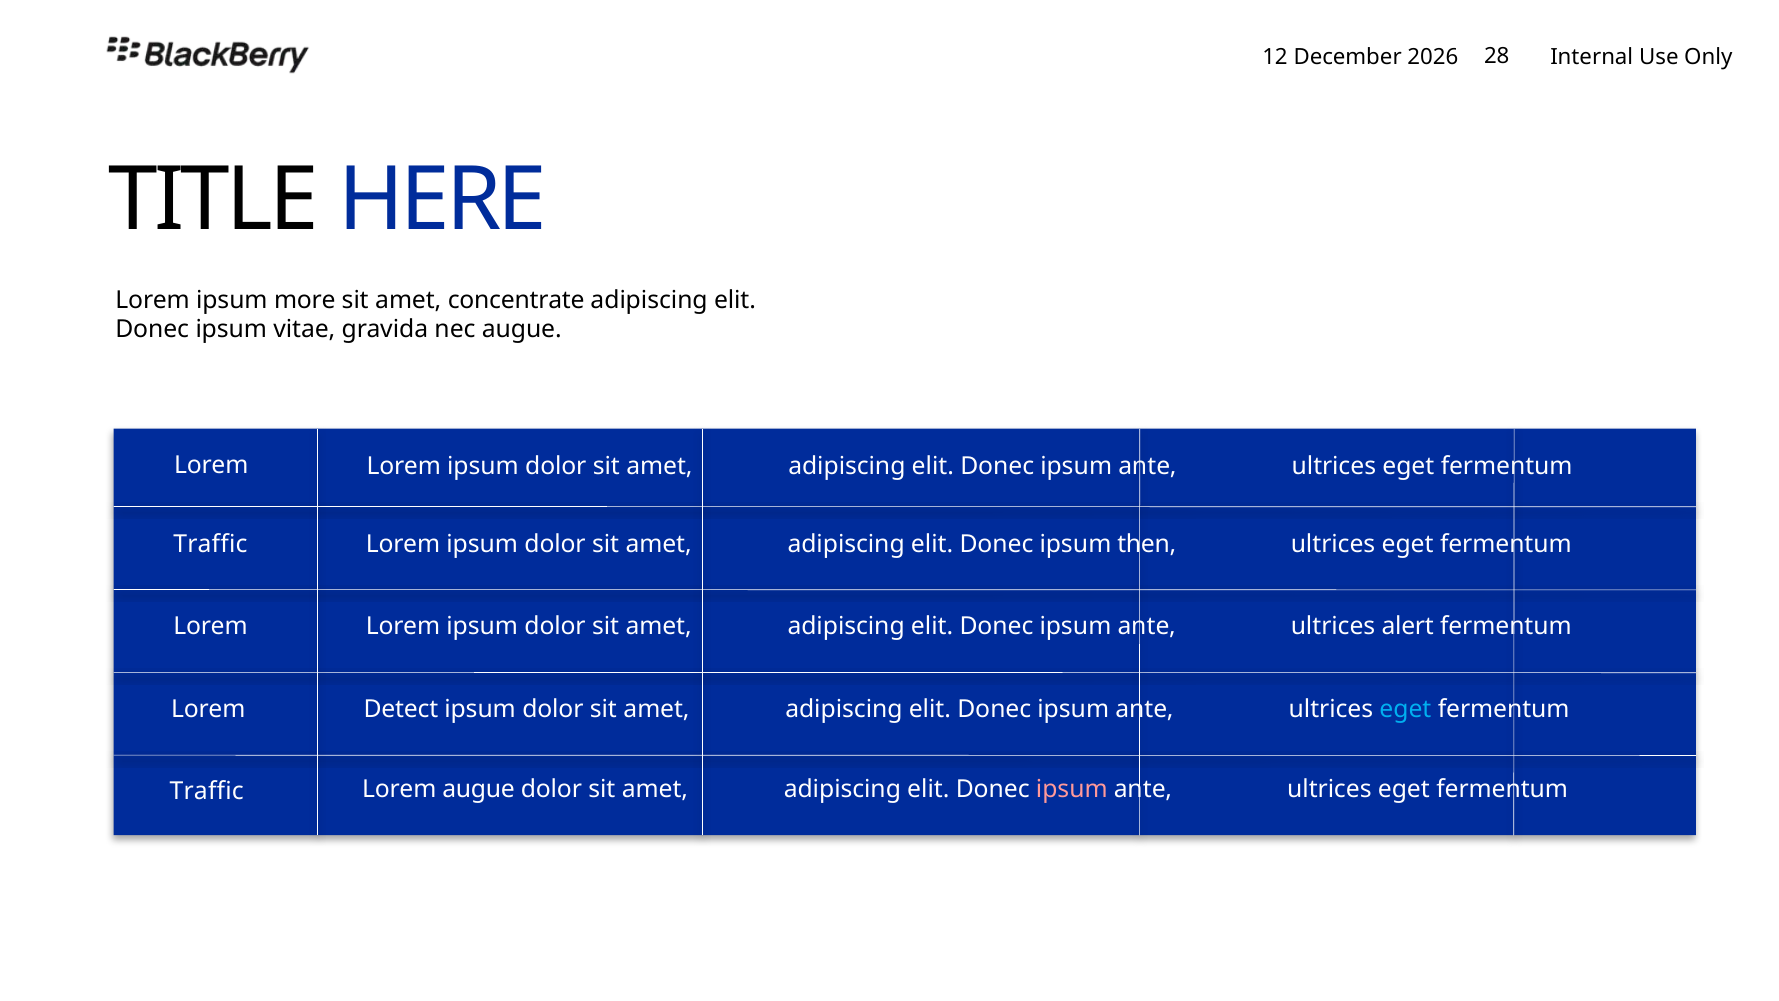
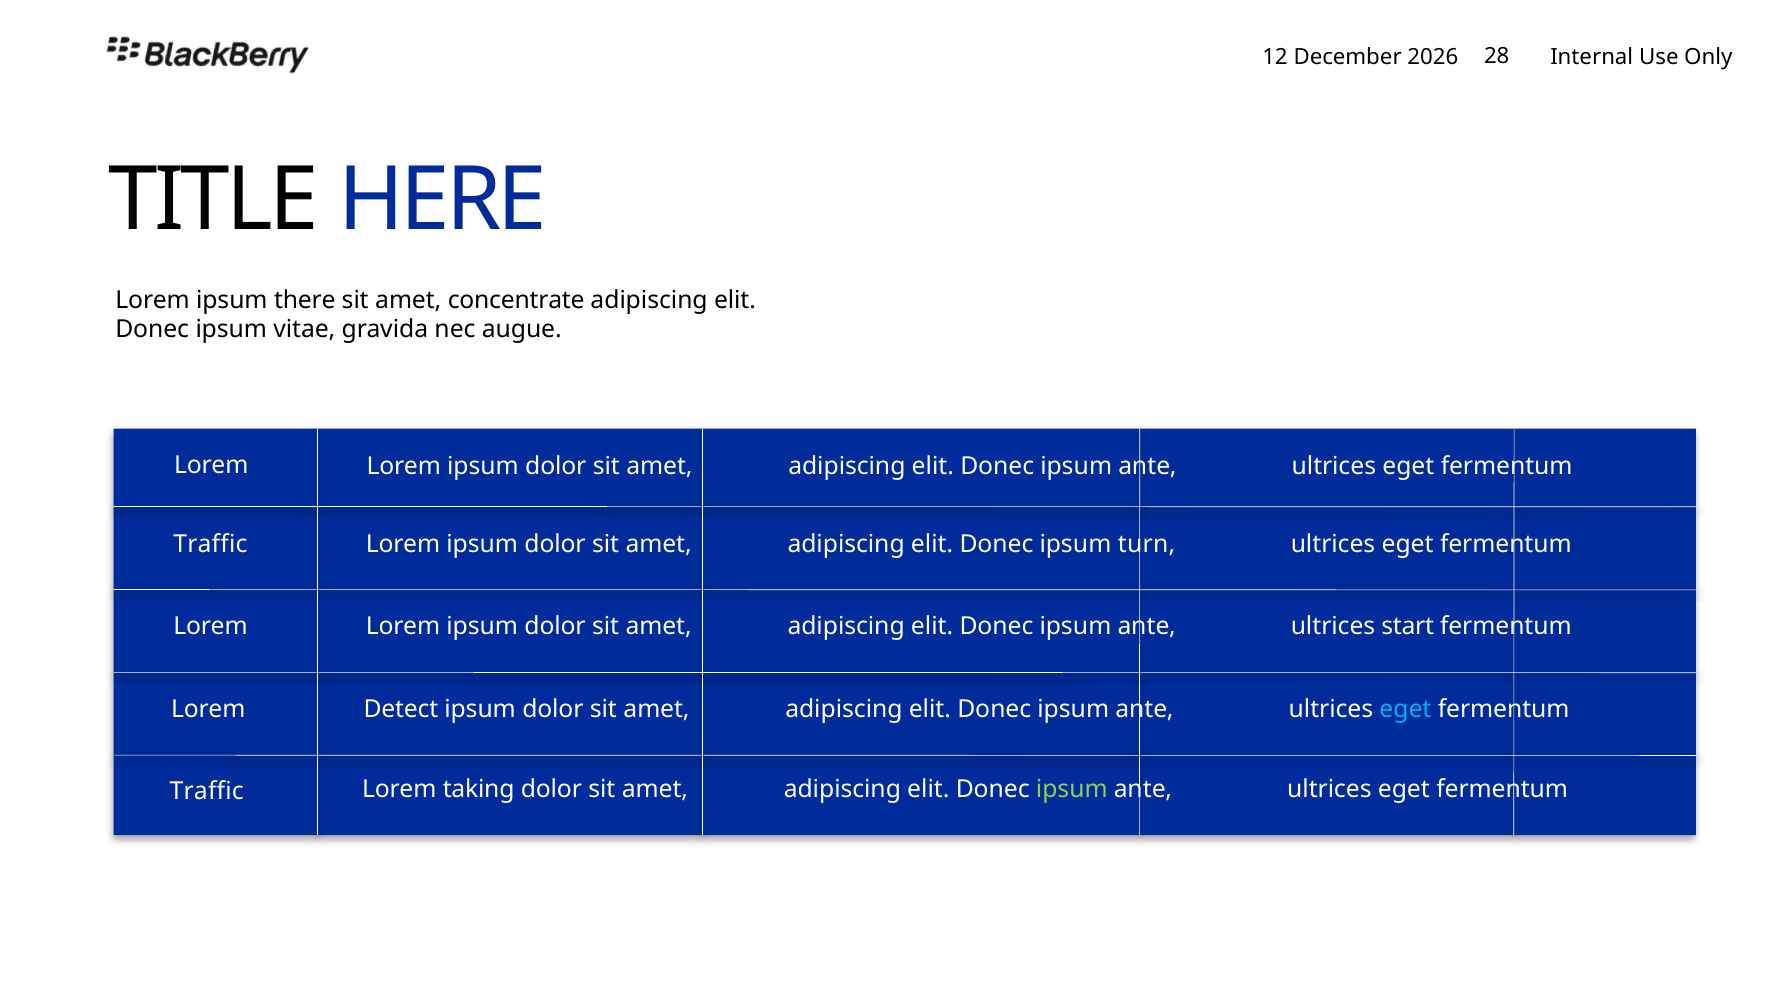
more: more -> there
then: then -> turn
alert: alert -> start
Lorem augue: augue -> taking
ipsum at (1072, 790) colour: pink -> light green
